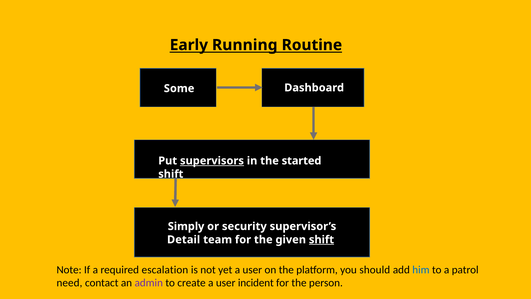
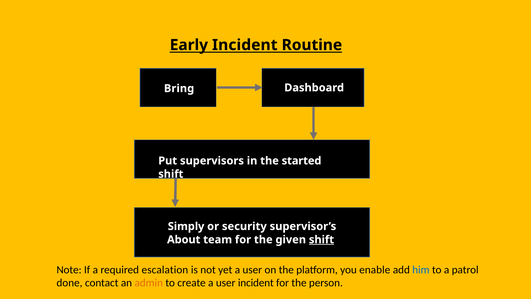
Early Running: Running -> Incident
Some: Some -> Bring
supervisors underline: present -> none
Detail: Detail -> About
should: should -> enable
need: need -> done
admin colour: purple -> orange
